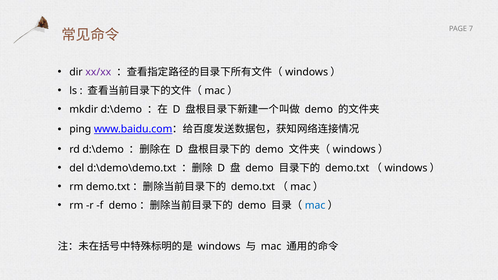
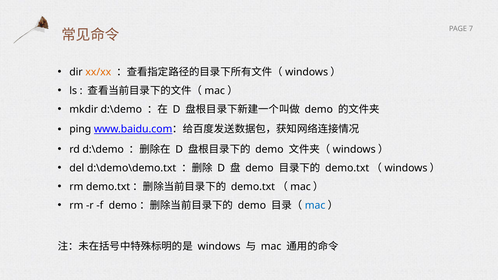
xx/xx colour: purple -> orange
